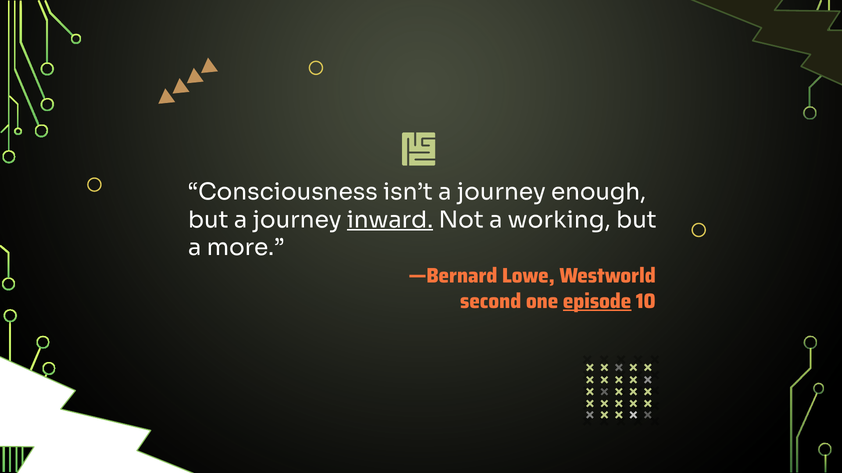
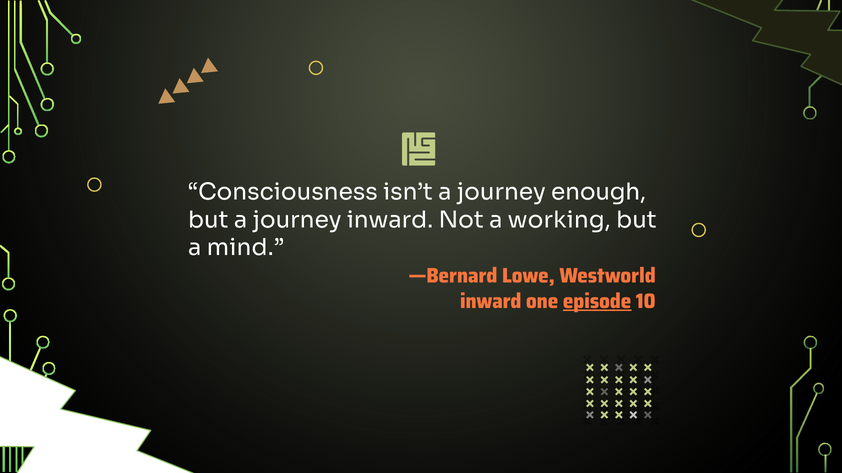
inward at (390, 220) underline: present -> none
more: more -> mind
second at (491, 302): second -> inward
